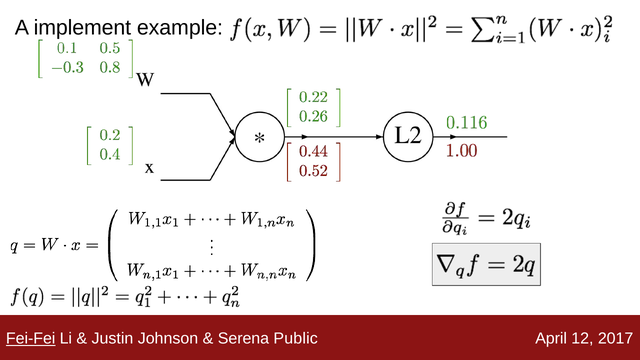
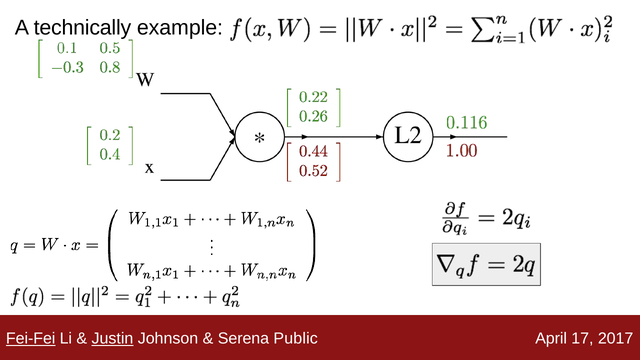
implement: implement -> technically
Justin underline: none -> present
12: 12 -> 17
